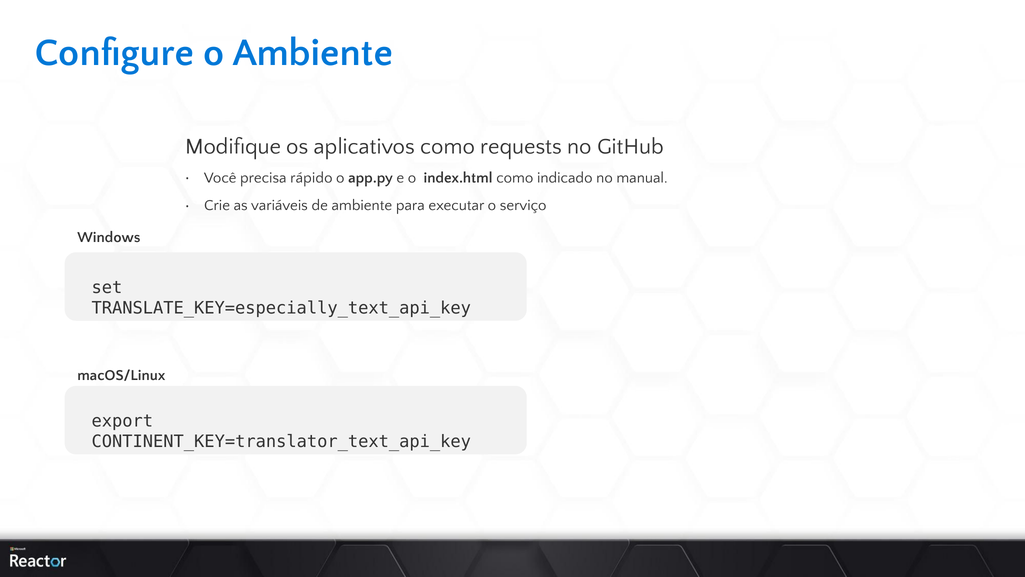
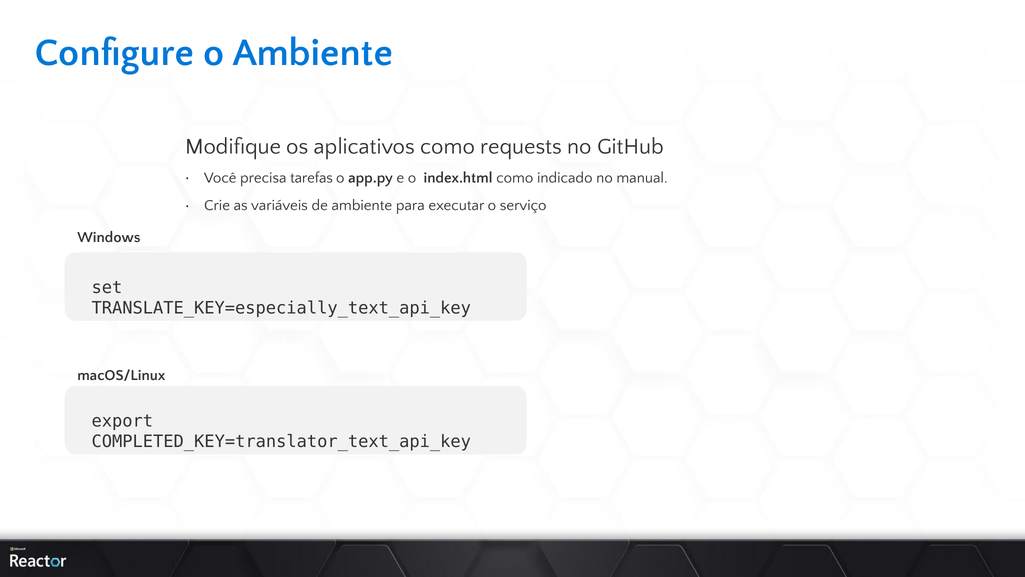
rápido: rápido -> tarefas
CONTINENT_KEY=translator_text_api_key: CONTINENT_KEY=translator_text_api_key -> COMPLETED_KEY=translator_text_api_key
